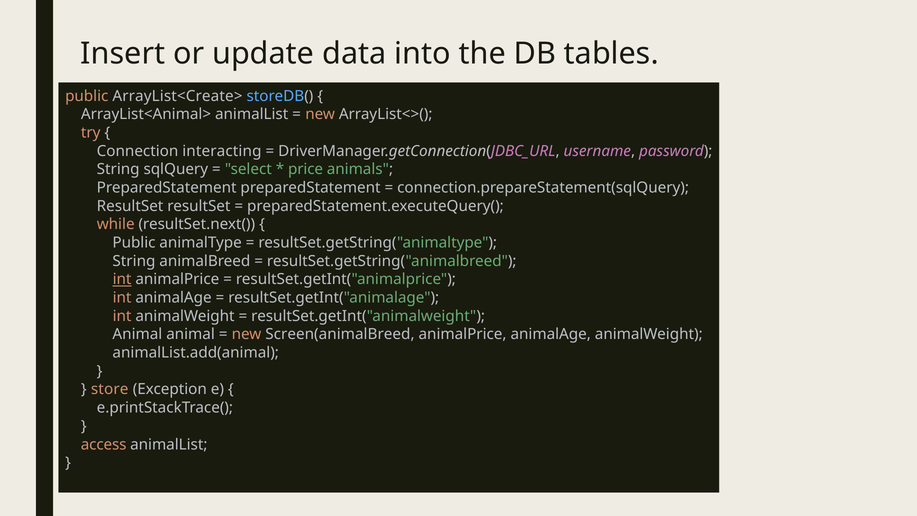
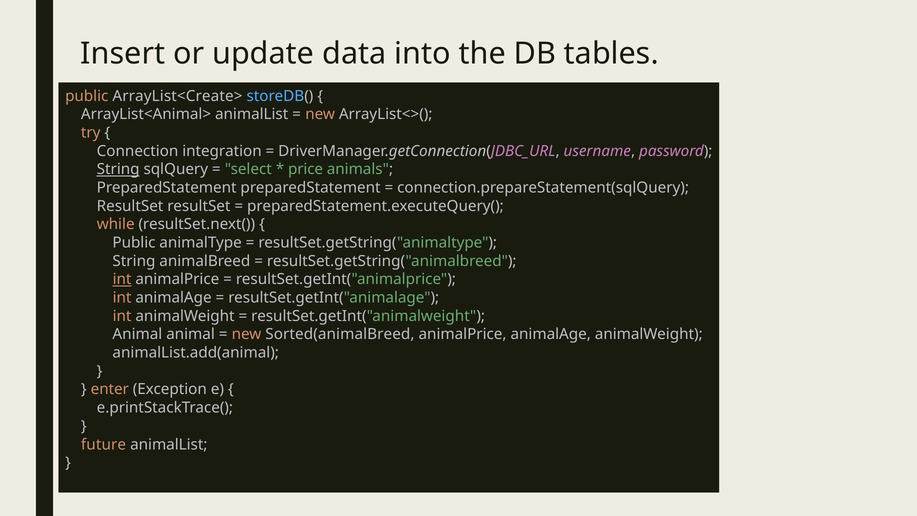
interacting: interacting -> integration
String at (118, 169) underline: none -> present
Screen(animalBreed: Screen(animalBreed -> Sorted(animalBreed
store: store -> enter
access: access -> future
